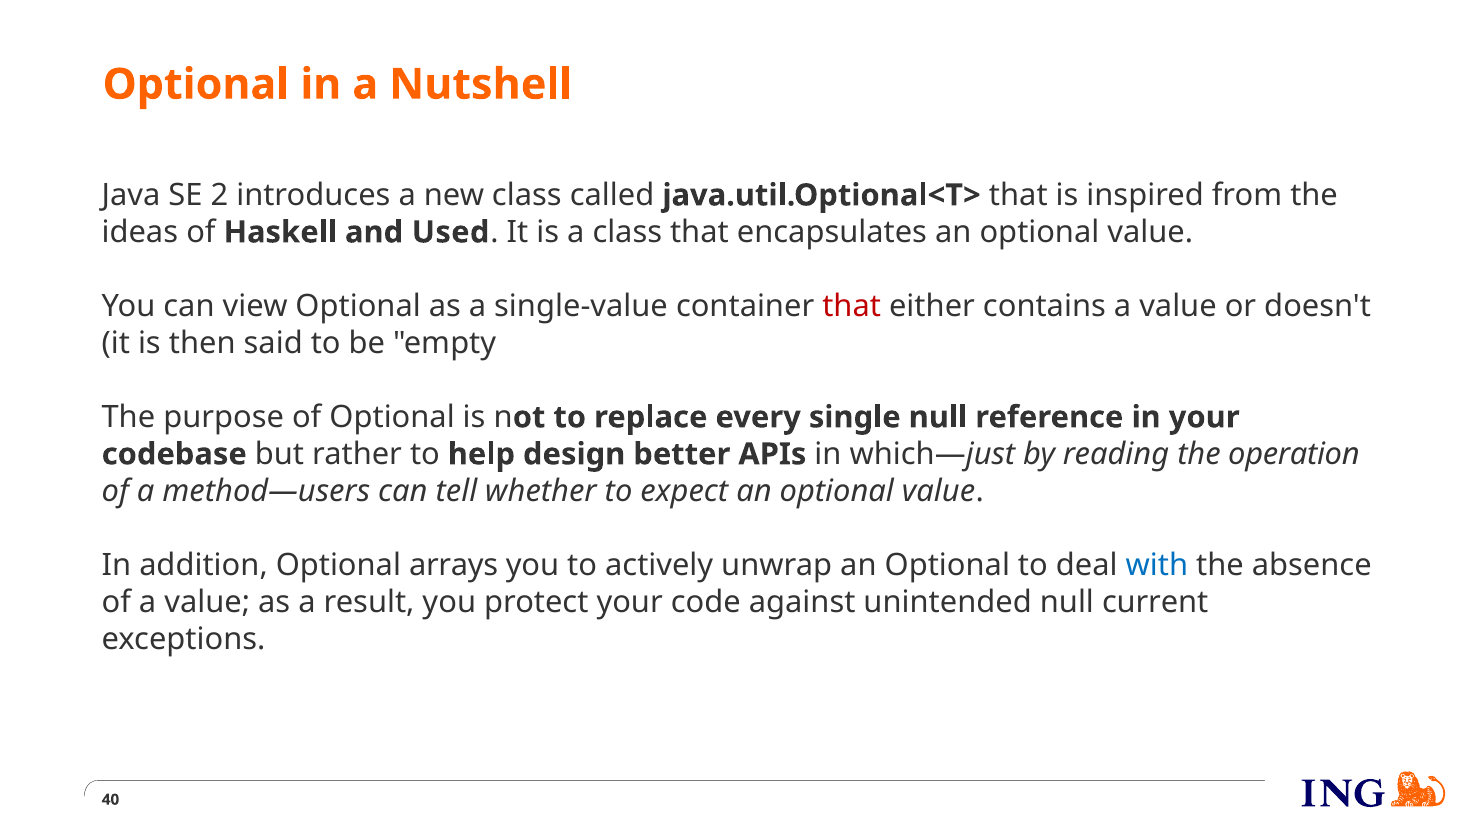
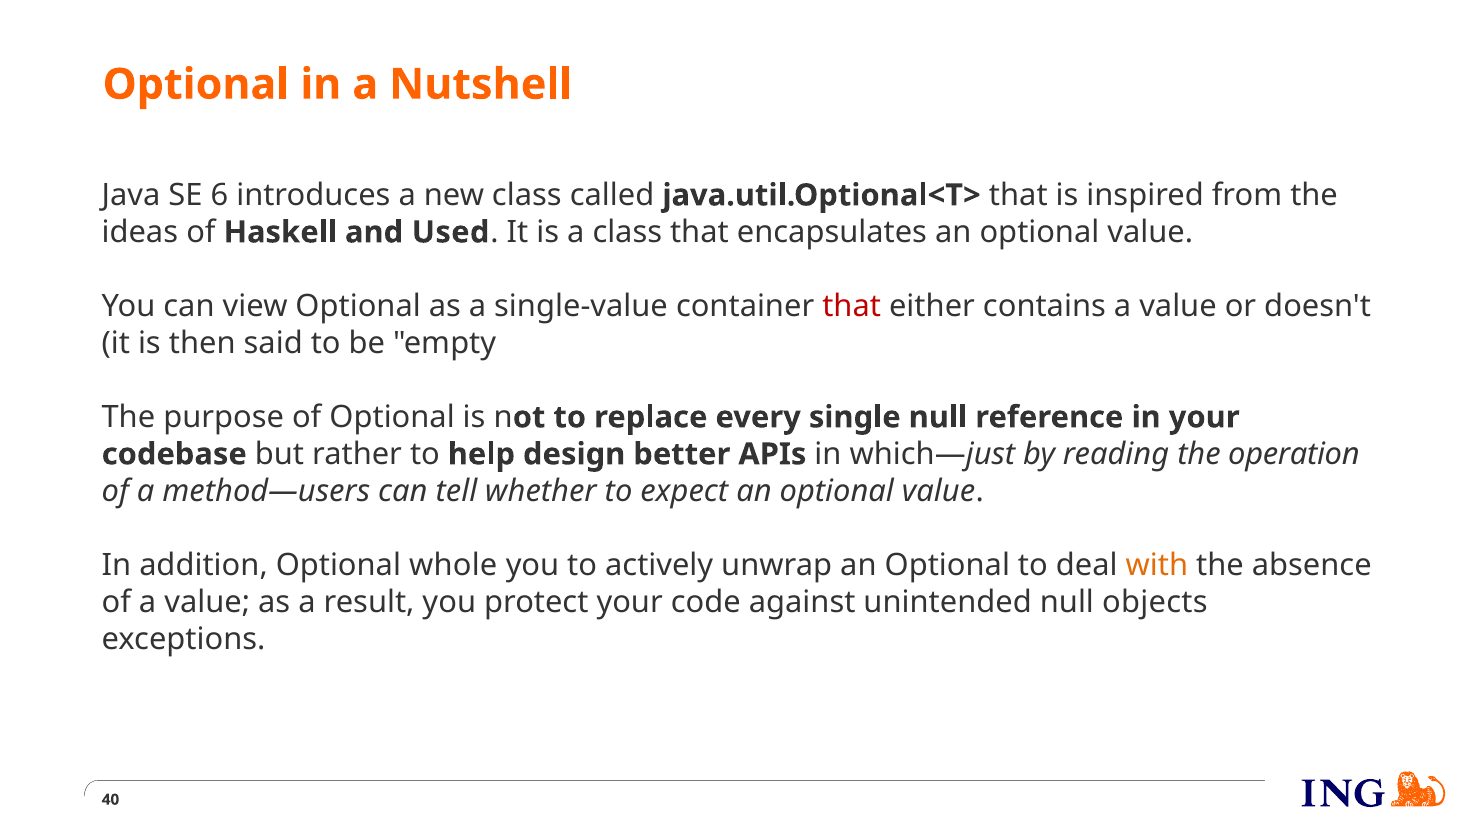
2: 2 -> 6
arrays: arrays -> whole
with colour: blue -> orange
current: current -> objects
